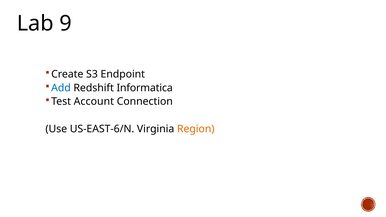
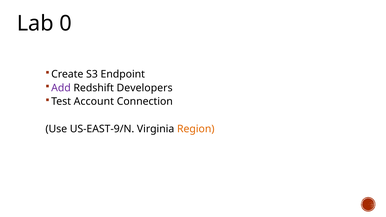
9: 9 -> 0
Add colour: blue -> purple
Informatica: Informatica -> Developers
US-EAST-6/N: US-EAST-6/N -> US-EAST-9/N
